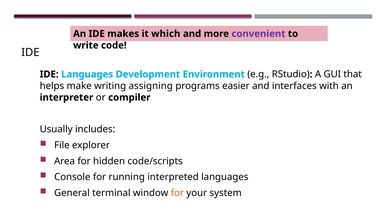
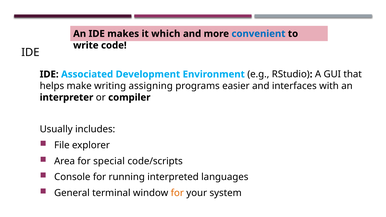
convenient colour: purple -> blue
IDE Languages: Languages -> Associated
hidden: hidden -> special
